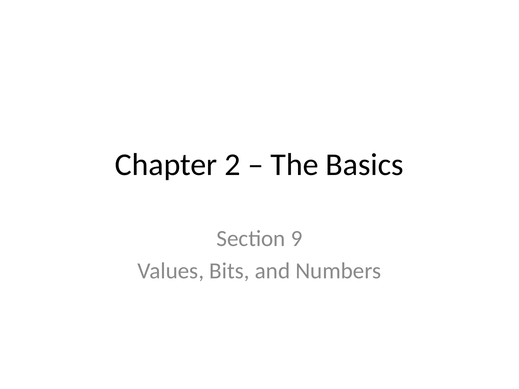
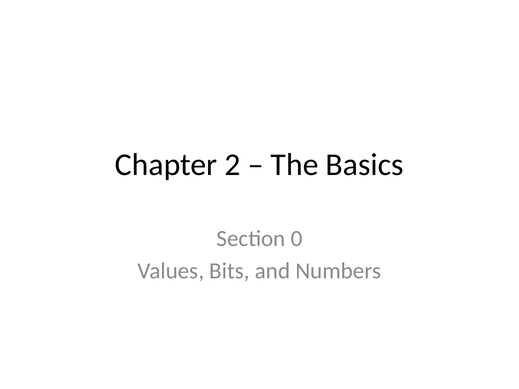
9: 9 -> 0
